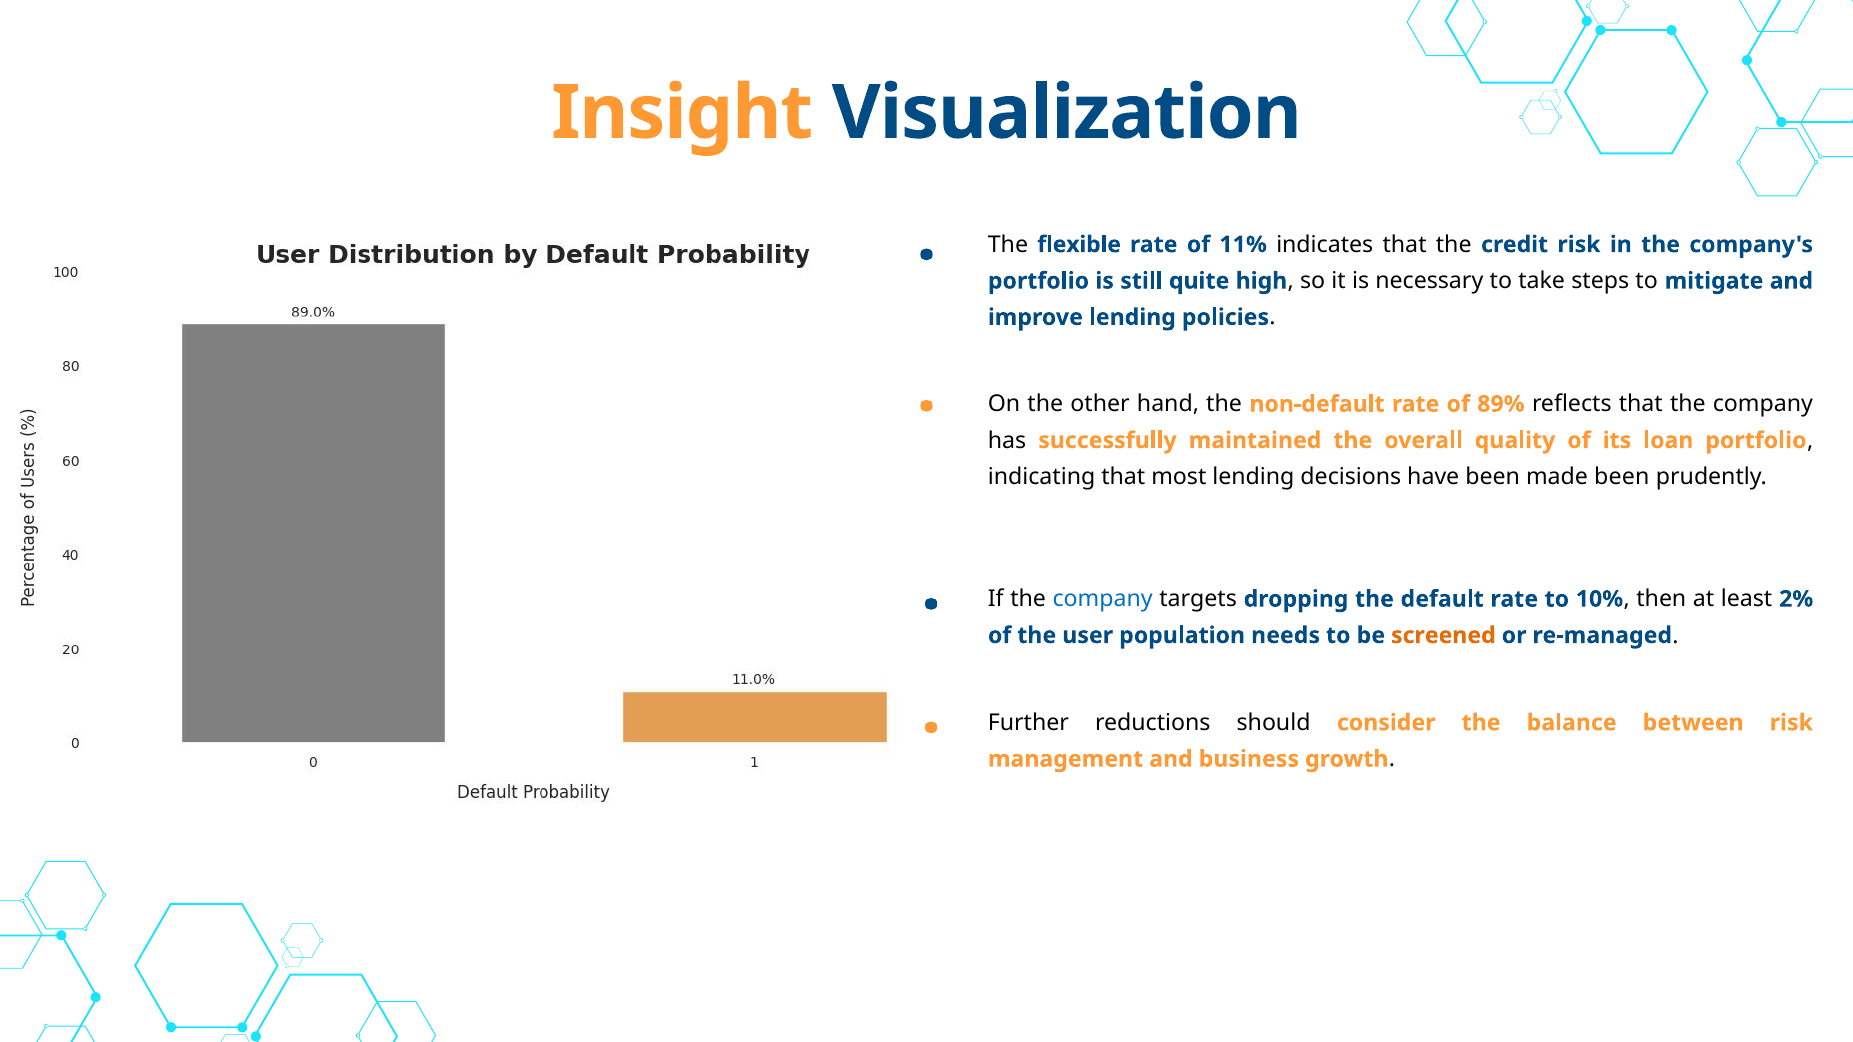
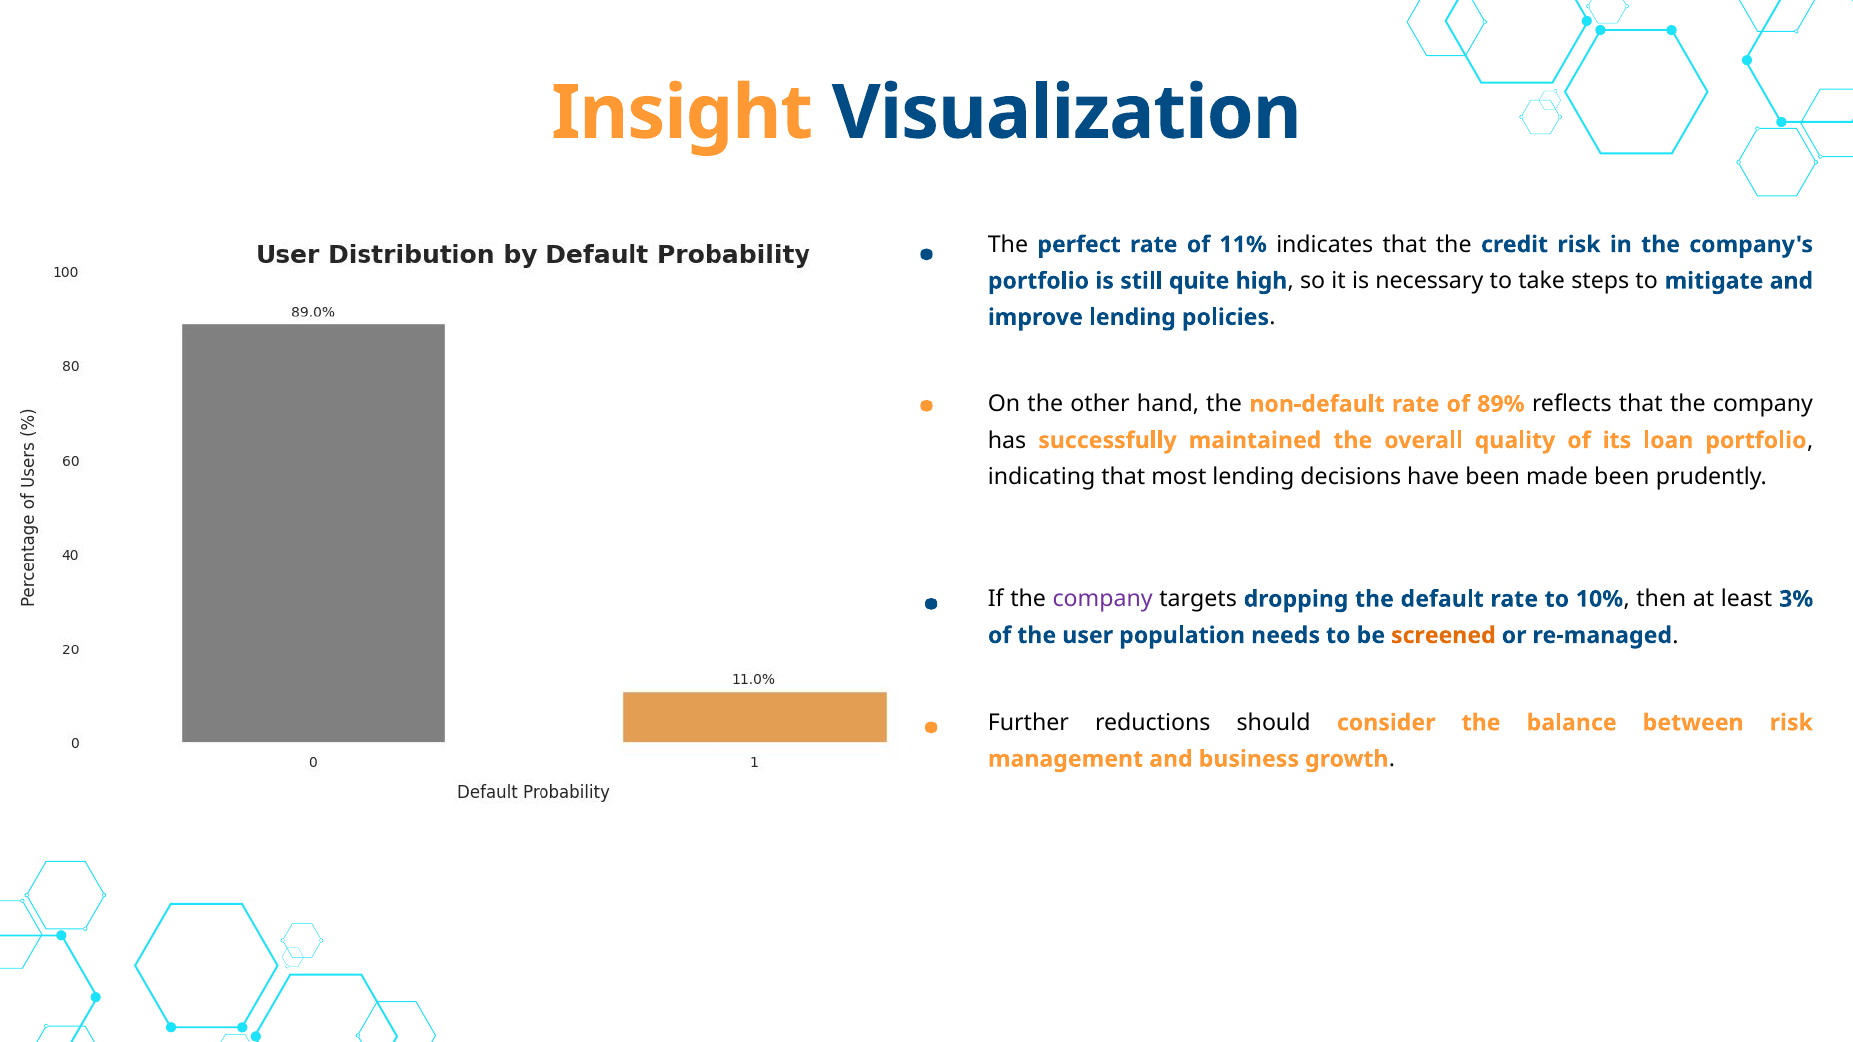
flexible: flexible -> perfect
company at (1103, 599) colour: blue -> purple
2%: 2% -> 3%
